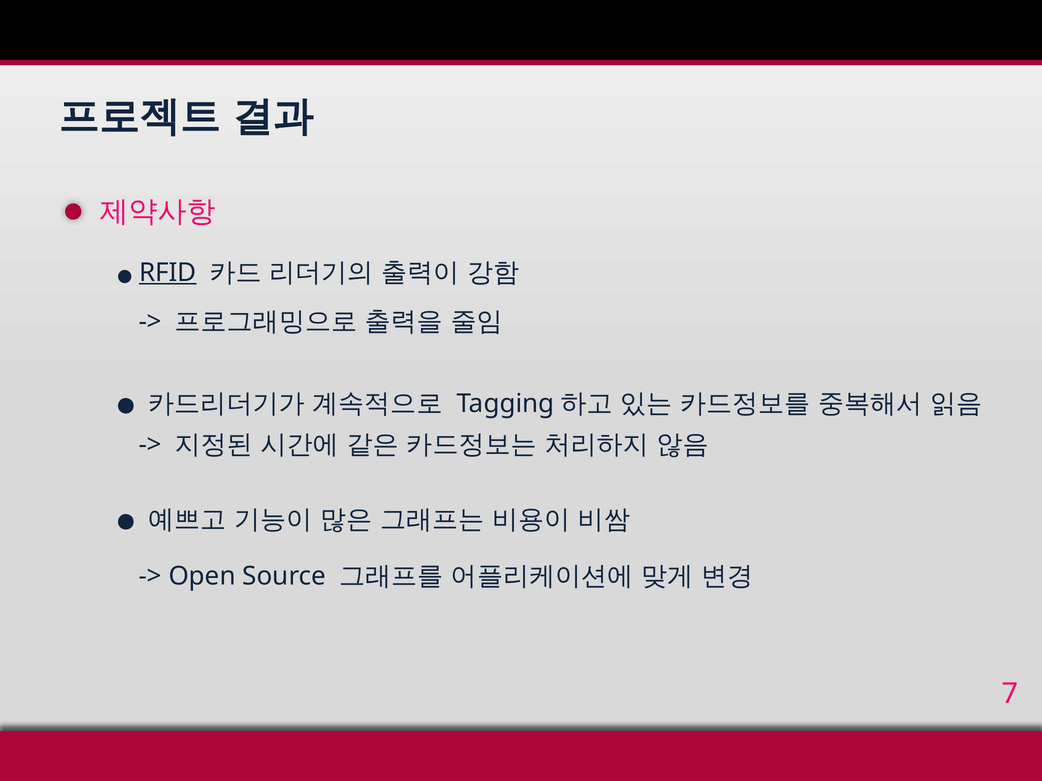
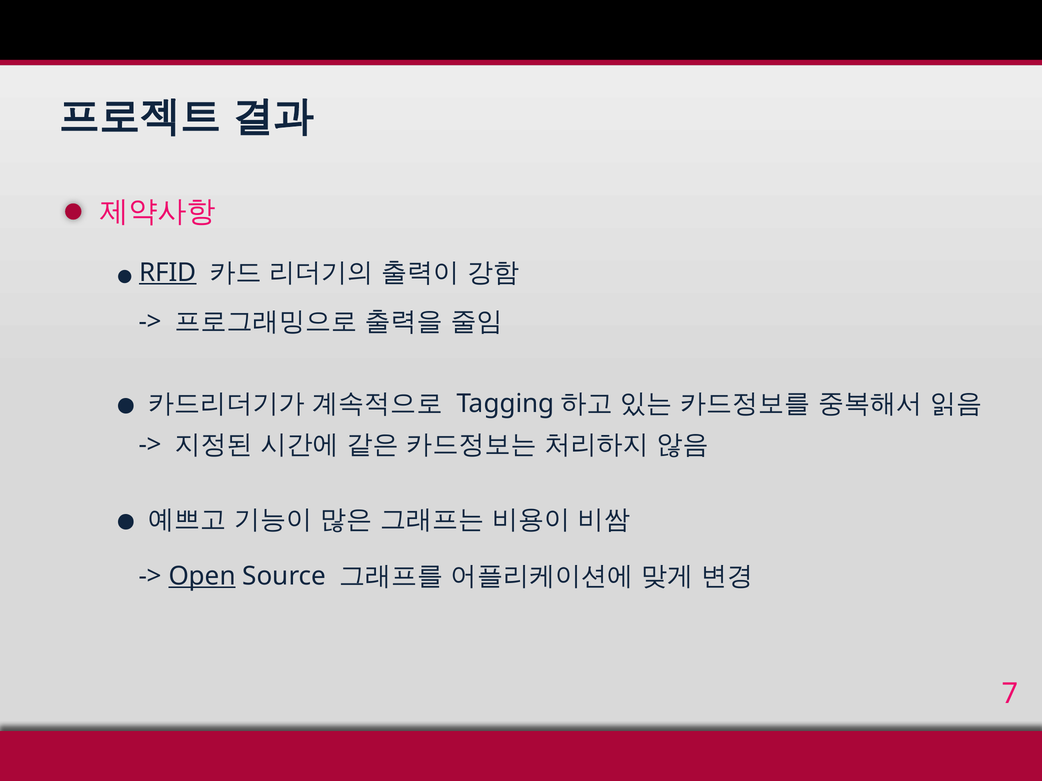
Open underline: none -> present
